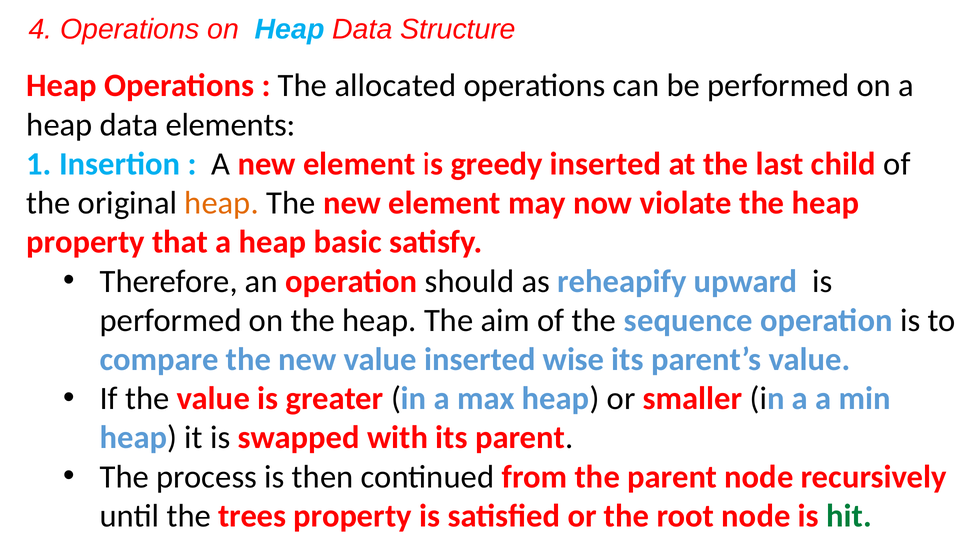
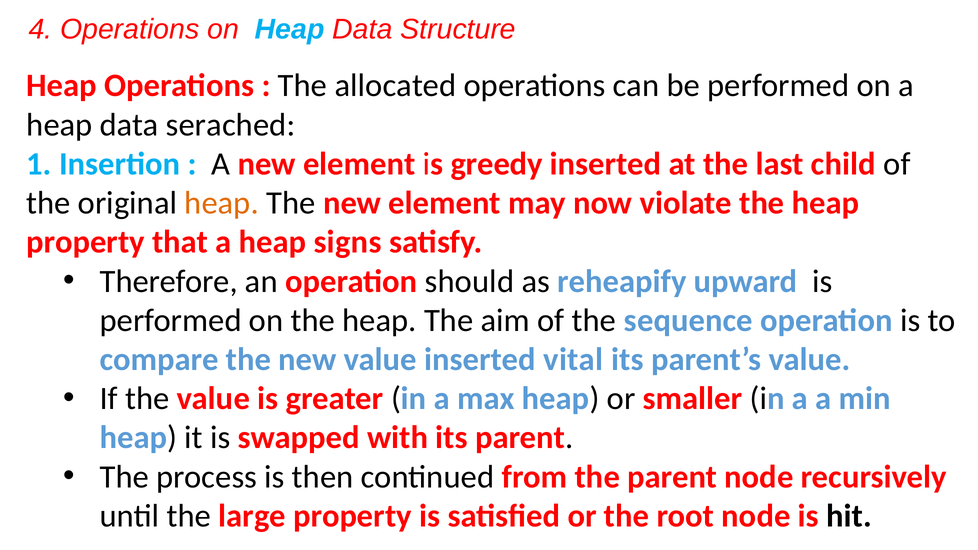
elements: elements -> serached
basic: basic -> signs
wise: wise -> vital
trees: trees -> large
hit colour: green -> black
